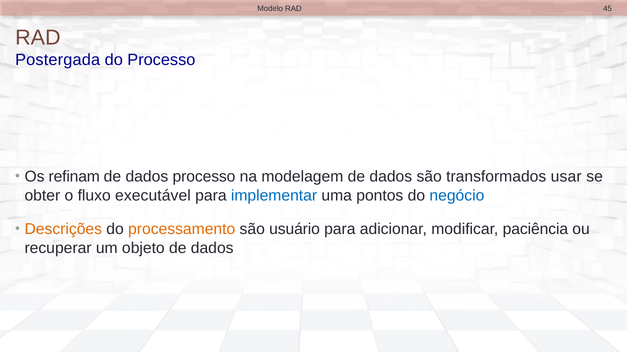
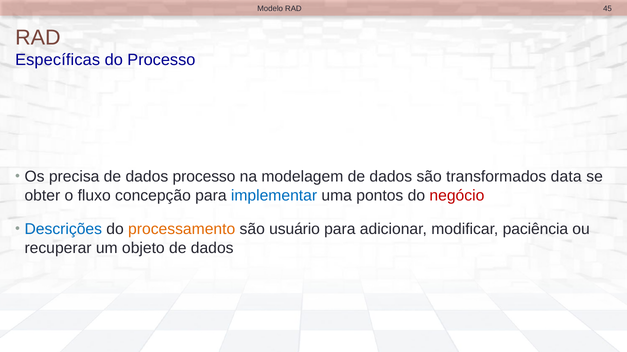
Postergada: Postergada -> Específicas
refinam: refinam -> precisa
usar: usar -> data
executável: executável -> concepção
negócio colour: blue -> red
Descrições colour: orange -> blue
